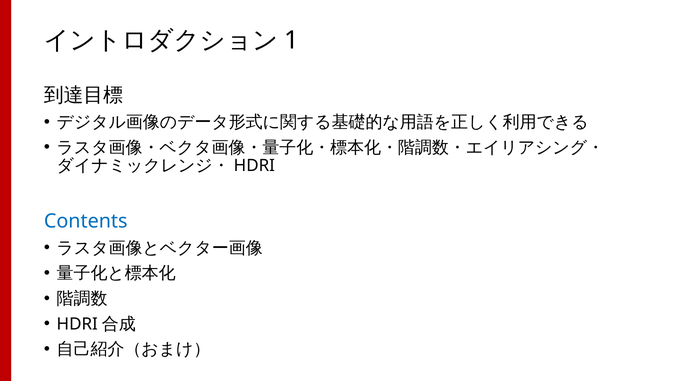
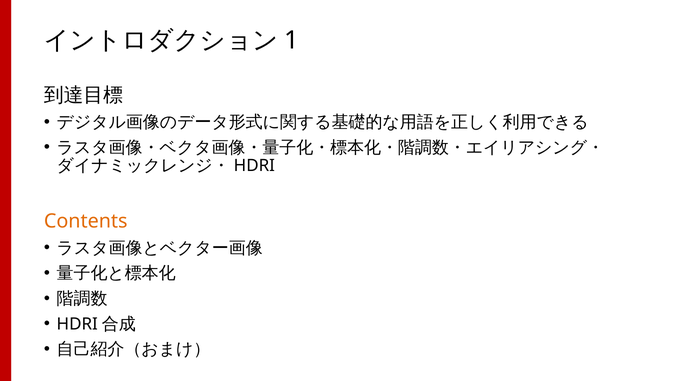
Contents colour: blue -> orange
